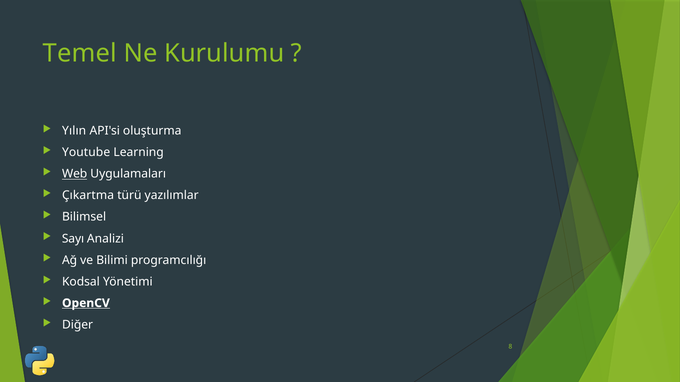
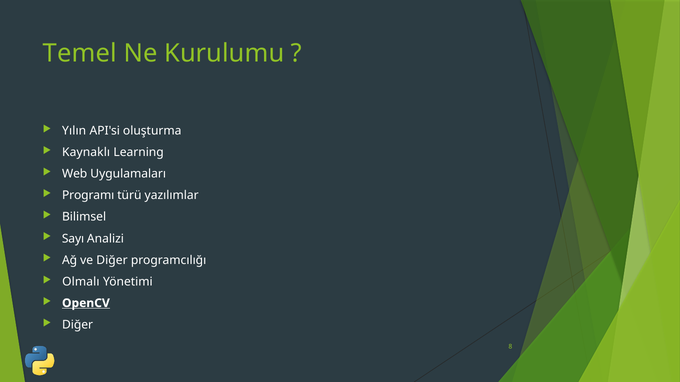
Youtube: Youtube -> Kaynaklı
Web underline: present -> none
Çıkartma: Çıkartma -> Programı
ve Bilimi: Bilimi -> Diğer
Kodsal: Kodsal -> Olmalı
